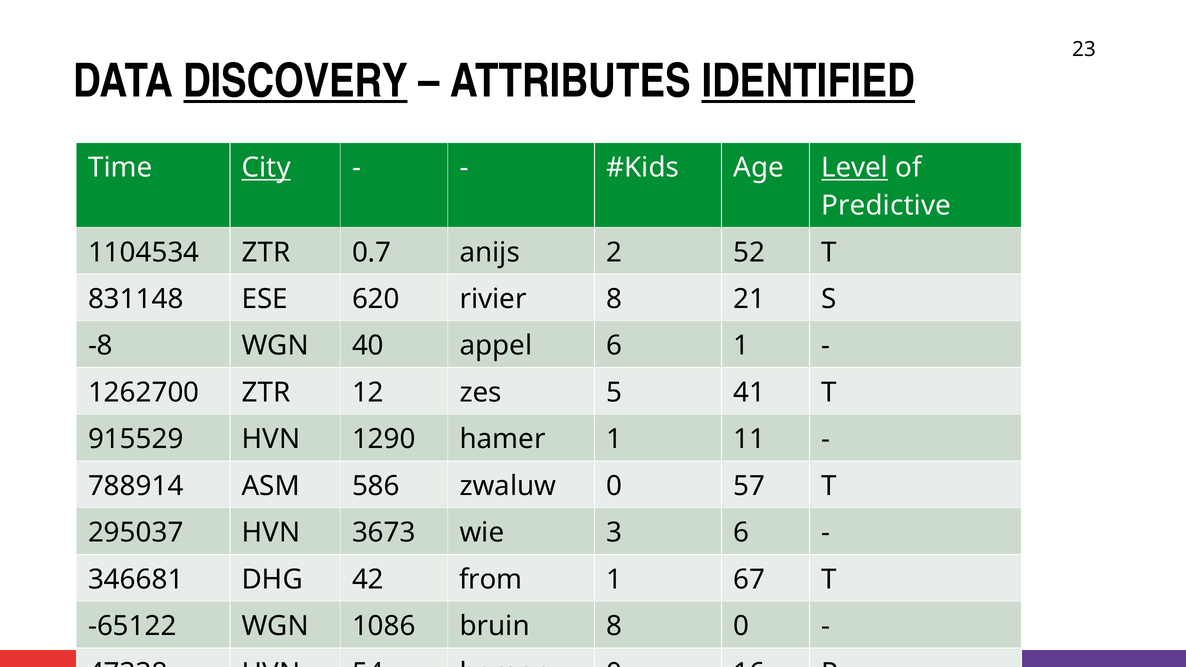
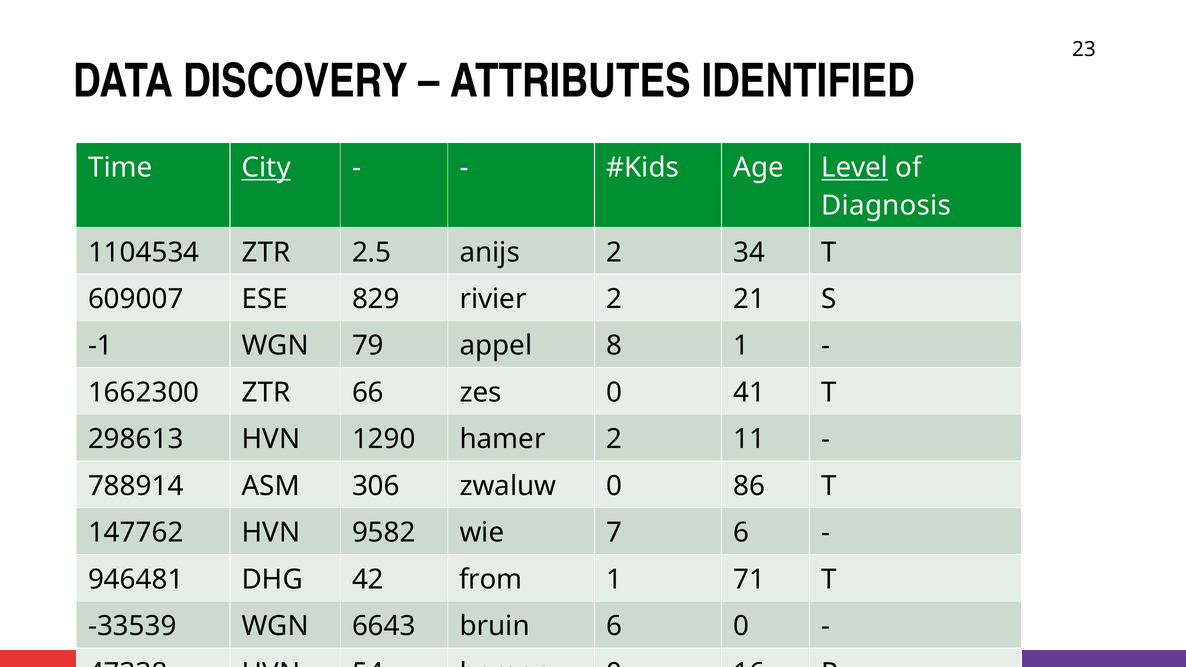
DISCOVERY underline: present -> none
IDENTIFIED underline: present -> none
Predictive: Predictive -> Diagnosis
0.7: 0.7 -> 2.5
52: 52 -> 34
831148: 831148 -> 609007
620: 620 -> 829
rivier 8: 8 -> 2
-8: -8 -> -1
40: 40 -> 79
appel 6: 6 -> 8
1262700: 1262700 -> 1662300
12: 12 -> 66
zes 5: 5 -> 0
915529: 915529 -> 298613
hamer 1: 1 -> 2
586: 586 -> 306
57: 57 -> 86
295037: 295037 -> 147762
3673: 3673 -> 9582
3: 3 -> 7
346681: 346681 -> 946481
67: 67 -> 71
-65122: -65122 -> -33539
1086: 1086 -> 6643
bruin 8: 8 -> 6
